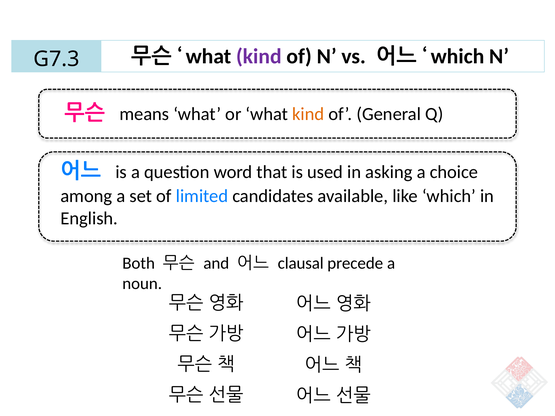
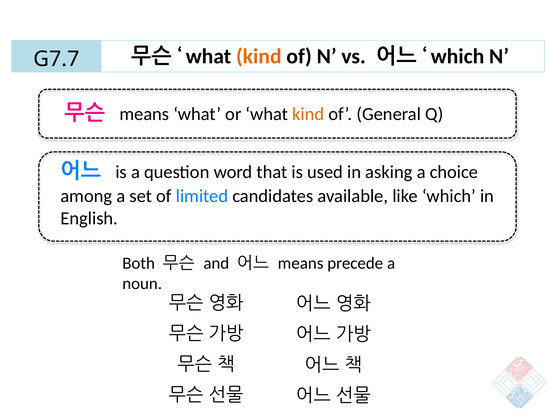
G7.3: G7.3 -> G7.7
kind at (259, 57) colour: purple -> orange
clausal at (301, 263): clausal -> means
